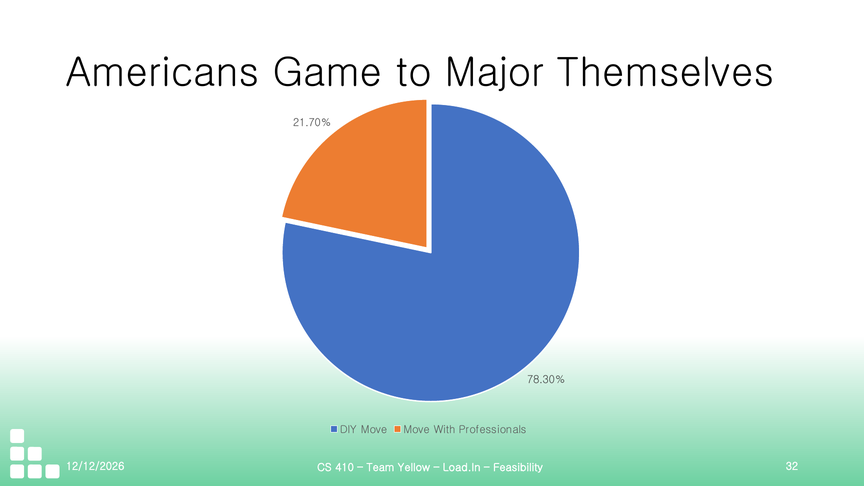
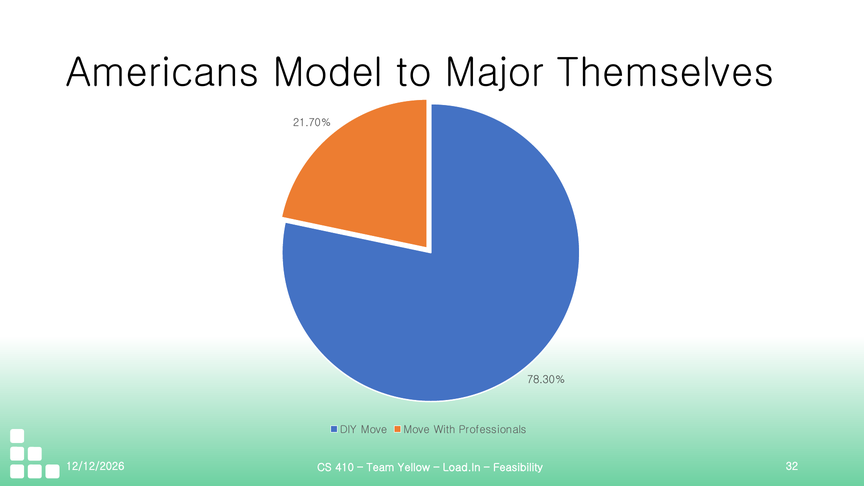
Game: Game -> Model
